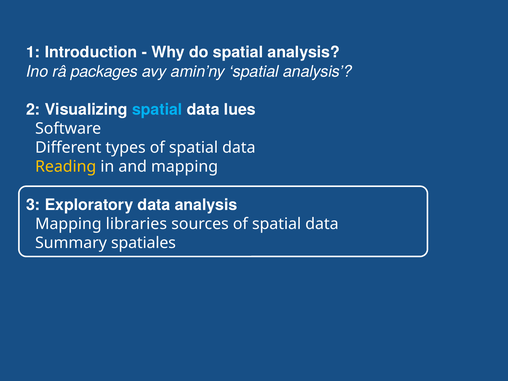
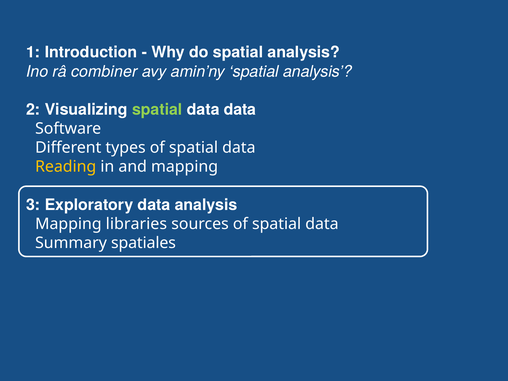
packages: packages -> combiner
spatial at (157, 110) colour: light blue -> light green
data lues: lues -> data
